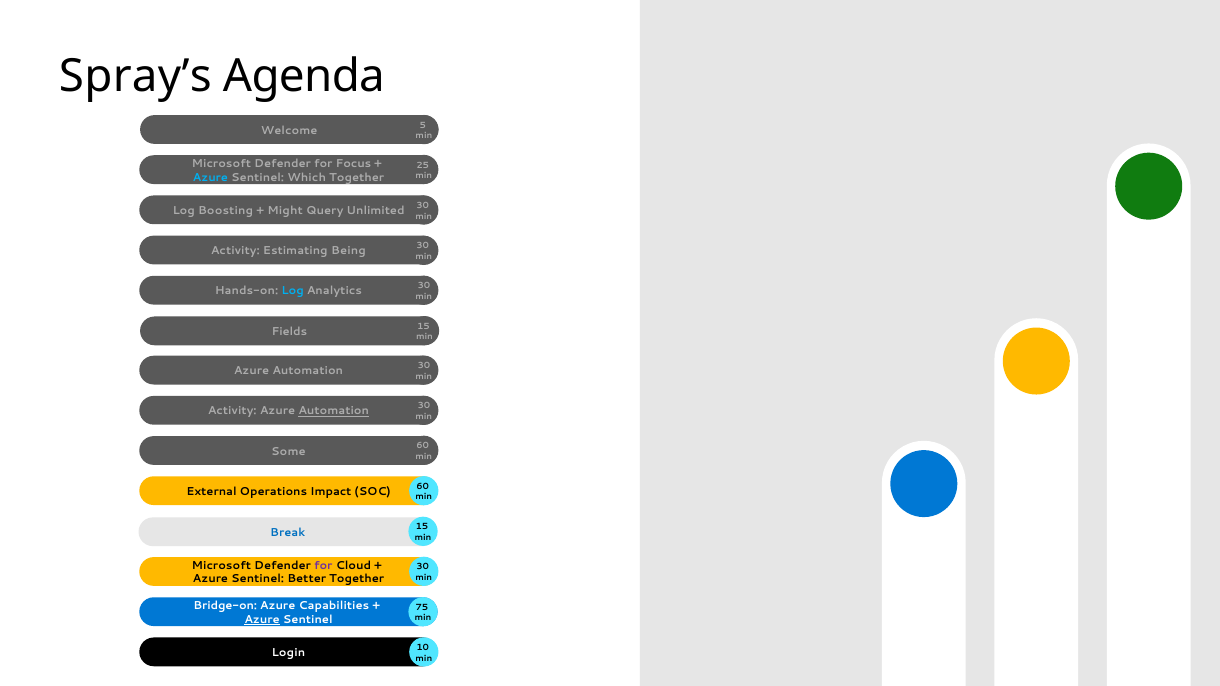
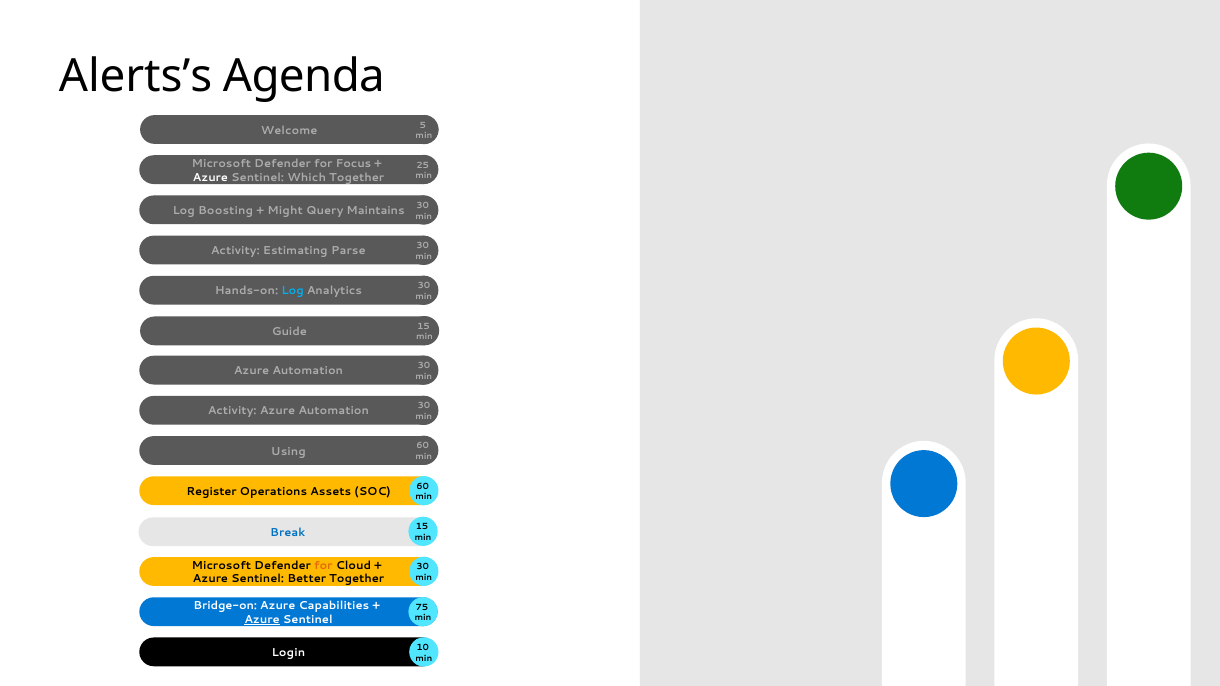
Spray’s: Spray’s -> Alerts’s
Azure at (210, 177) colour: light blue -> white
Unlimited: Unlimited -> Maintains
Being: Being -> Parse
Fields: Fields -> Guide
Automation at (334, 411) underline: present -> none
Some: Some -> Using
External: External -> Register
Impact: Impact -> Assets
for at (323, 566) colour: purple -> orange
